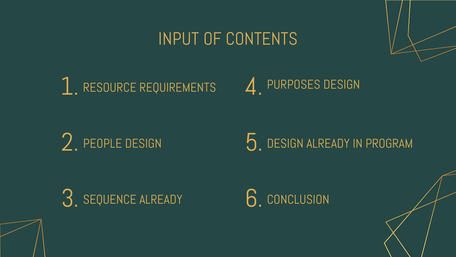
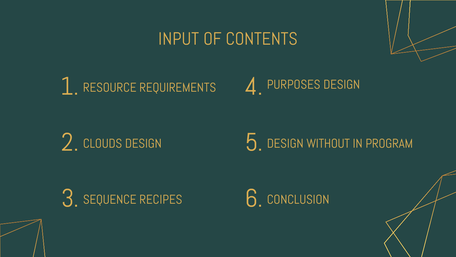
PEOPLE: PEOPLE -> CLOUDS
DESIGN ALREADY: ALREADY -> WITHOUT
SEQUENCE ALREADY: ALREADY -> RECIPES
